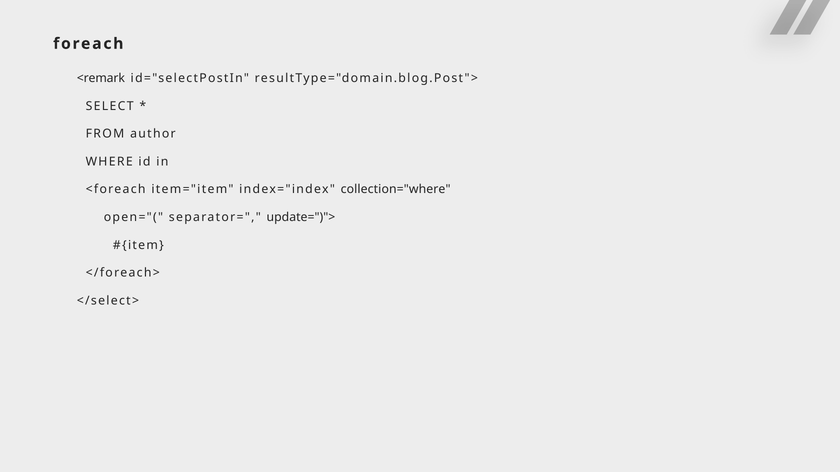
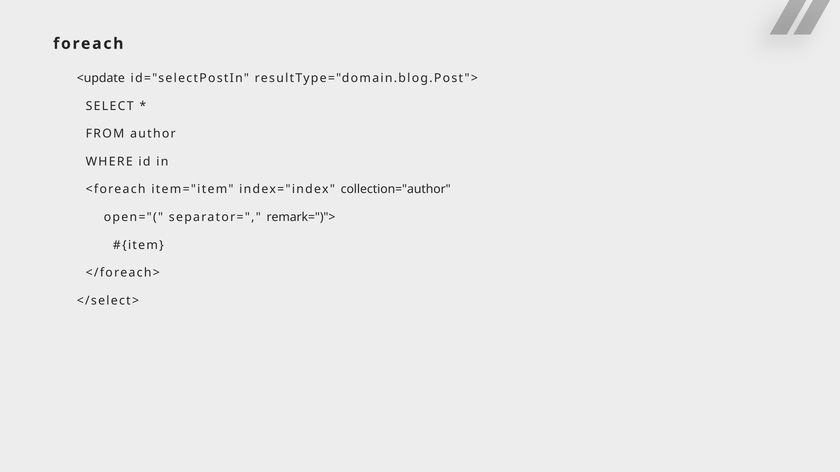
<remark: <remark -> <update
collection="where: collection="where -> collection="author
update=")">: update=")"> -> remark=")">
